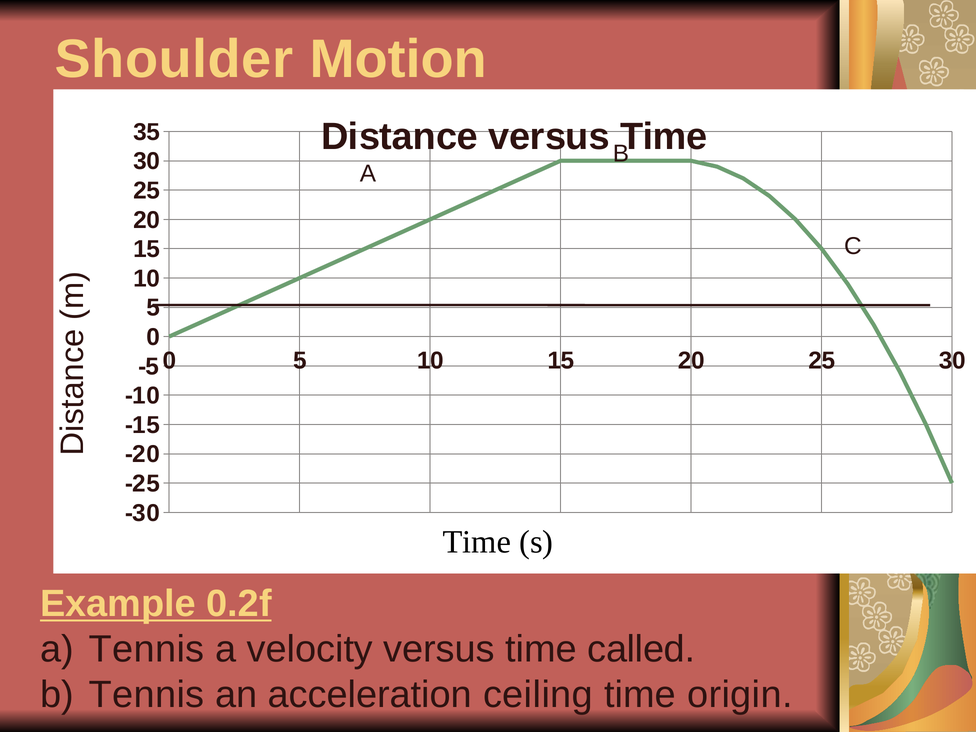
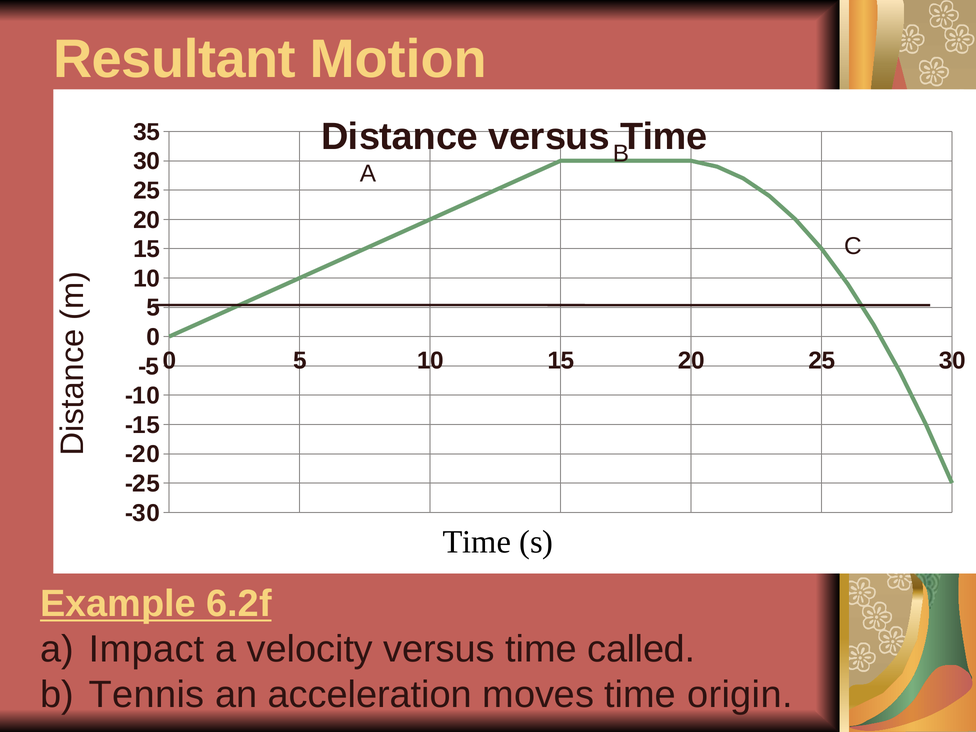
Shoulder: Shoulder -> Resultant
0.2f: 0.2f -> 6.2f
a Tennis: Tennis -> Impact
ceiling: ceiling -> moves
